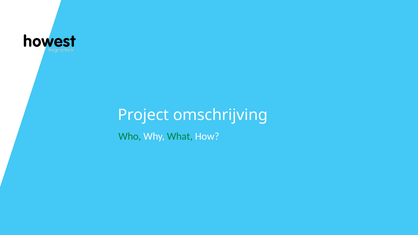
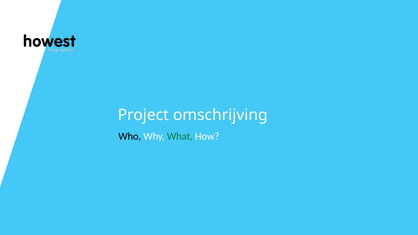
Who colour: green -> black
